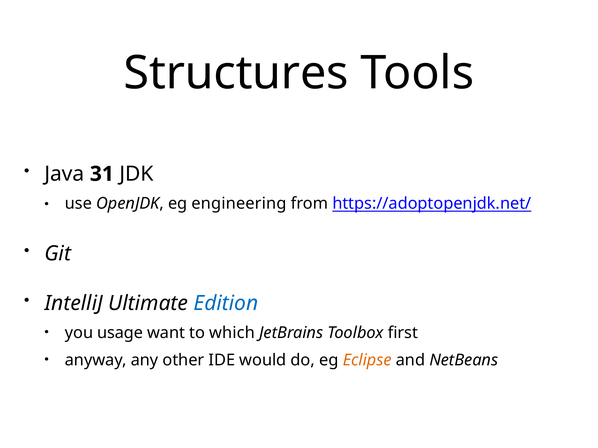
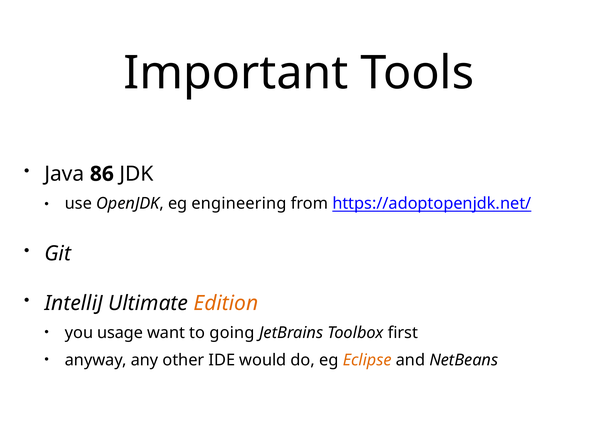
Structures: Structures -> Important
31: 31 -> 86
Edition colour: blue -> orange
which: which -> going
